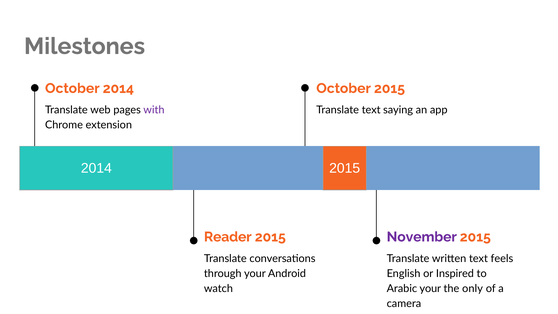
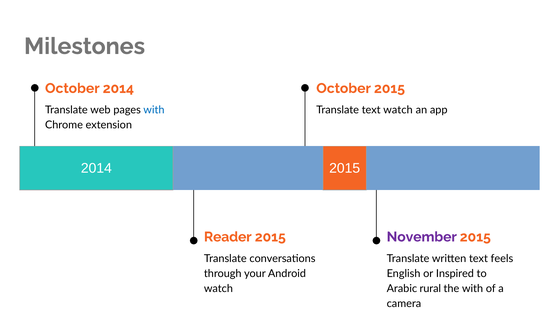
with at (154, 110) colour: purple -> blue
text saying: saying -> watch
Arabic your: your -> rural
the only: only -> with
